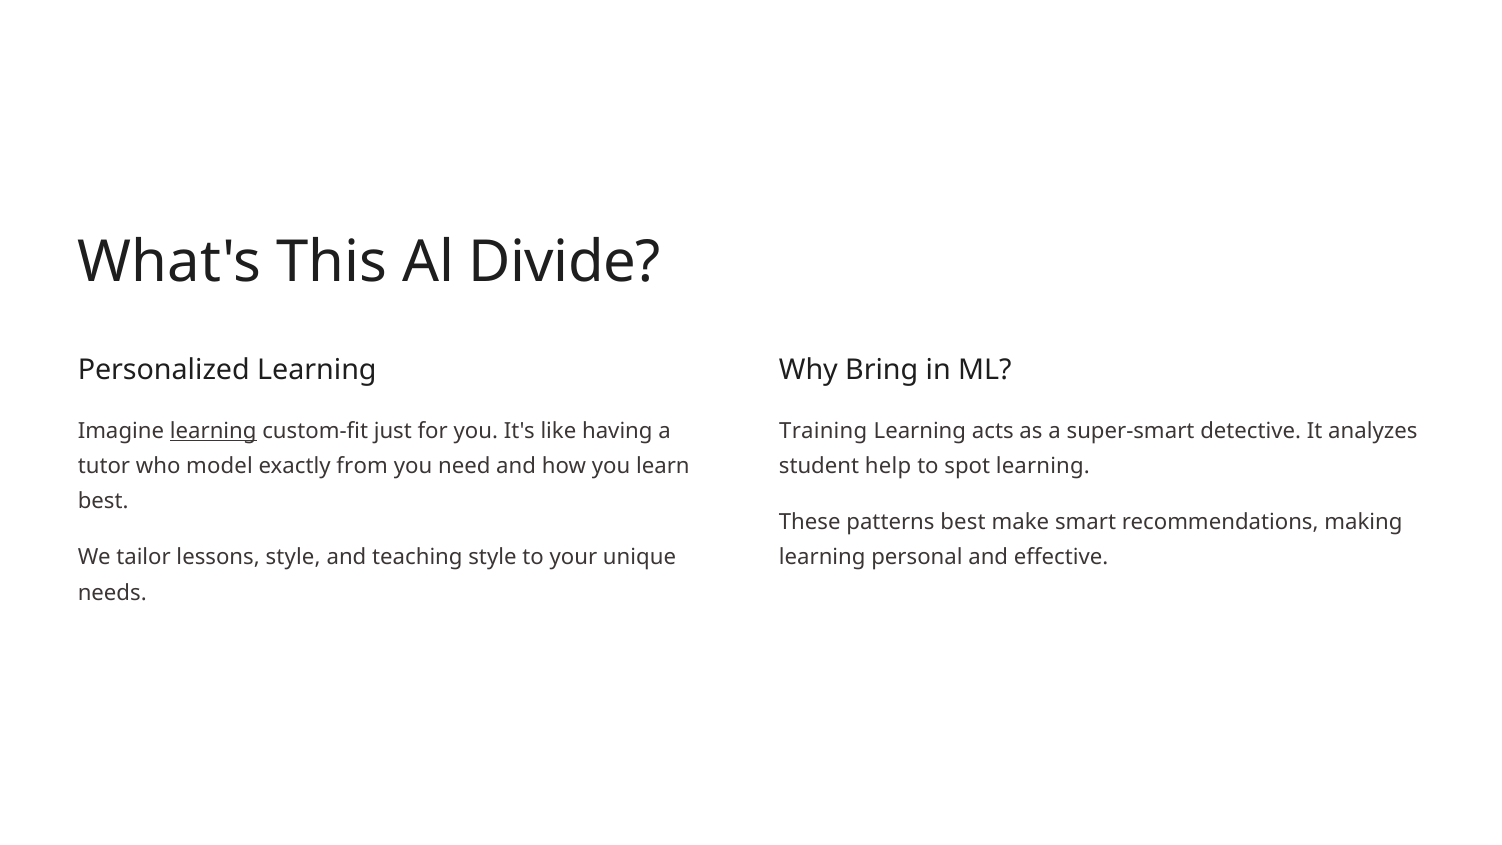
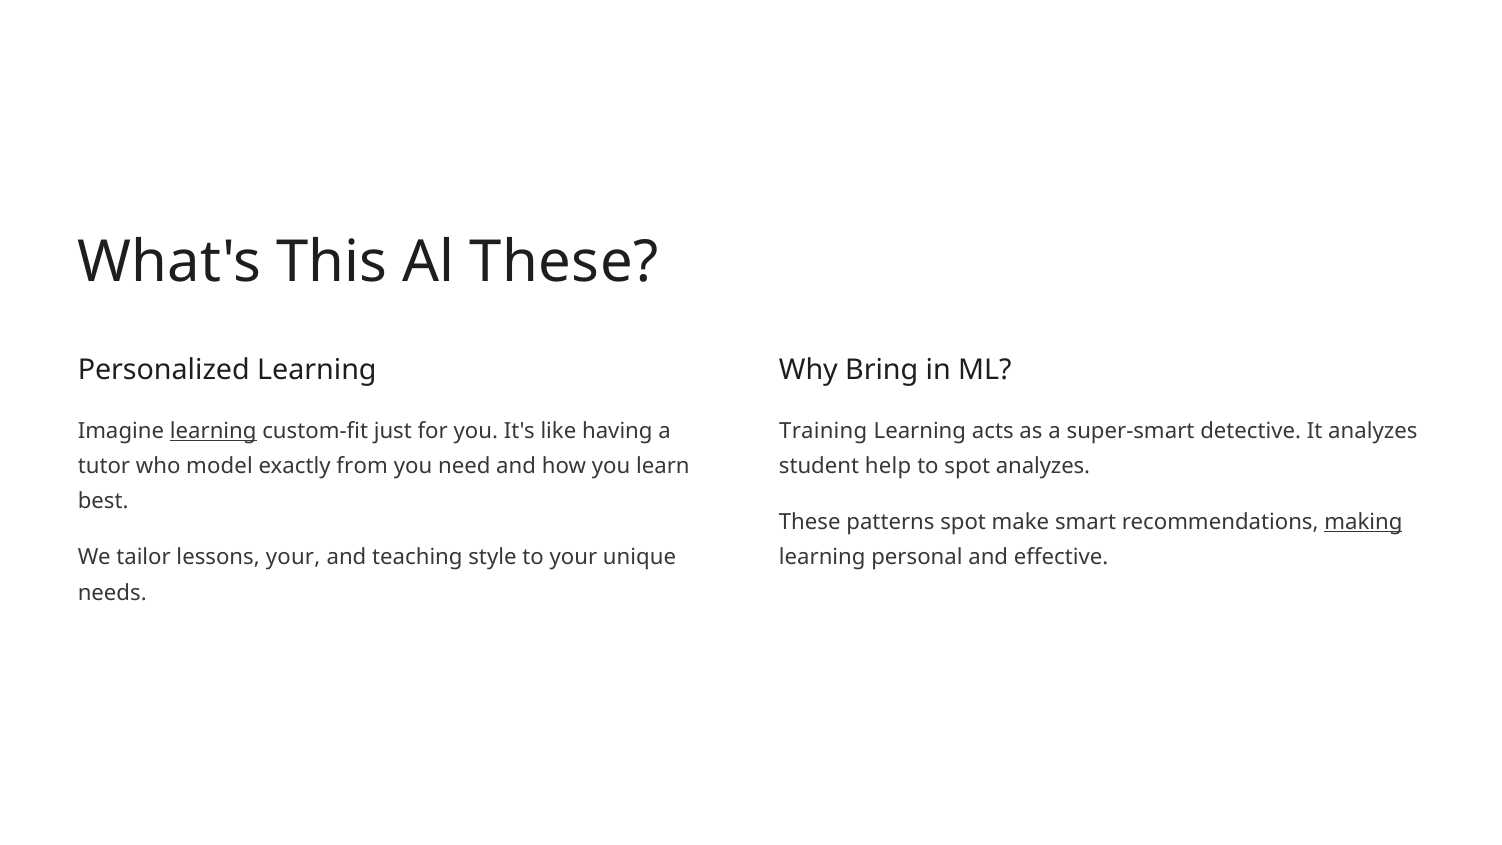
Al Divide: Divide -> These
spot learning: learning -> analyzes
patterns best: best -> spot
making underline: none -> present
lessons style: style -> your
